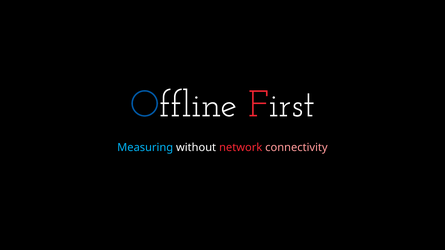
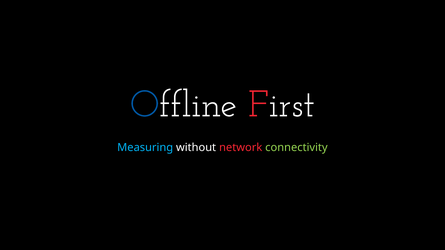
connectivity colour: pink -> light green
